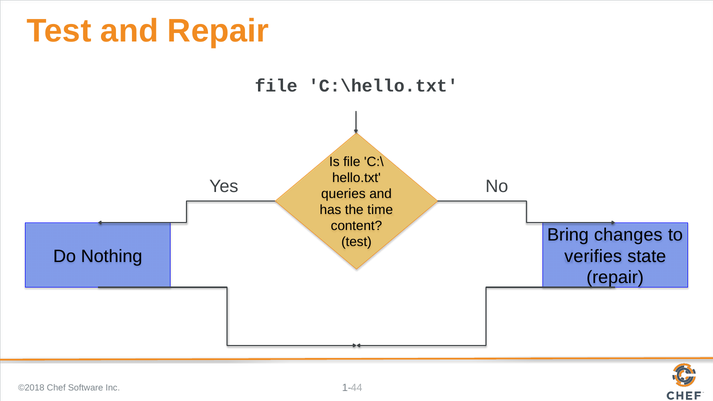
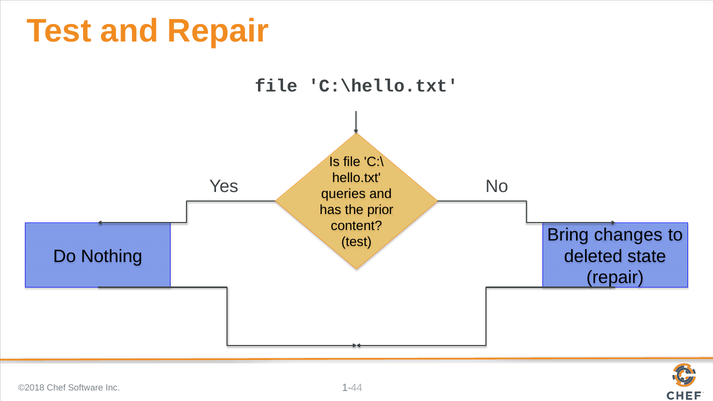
time: time -> prior
verifies: verifies -> deleted
